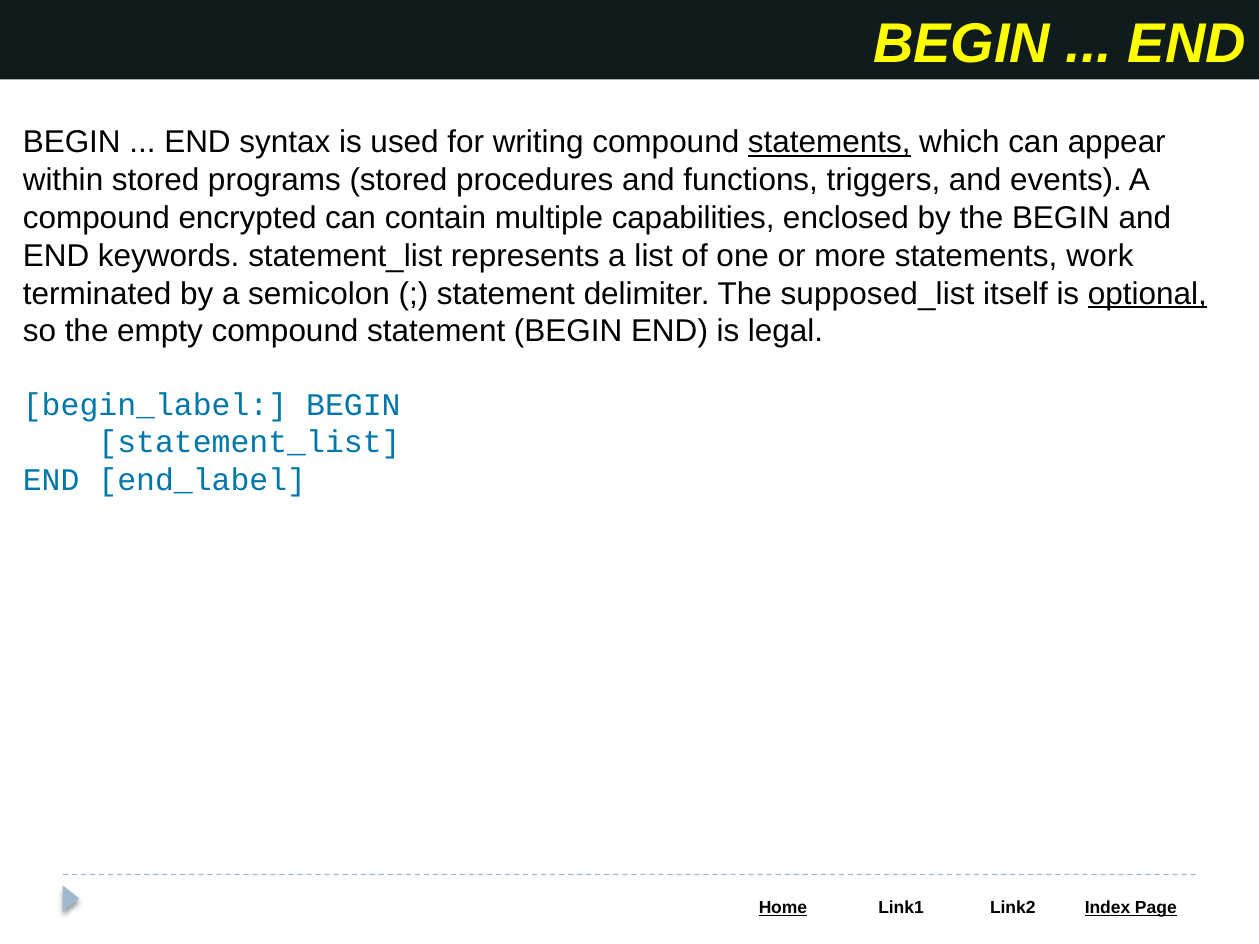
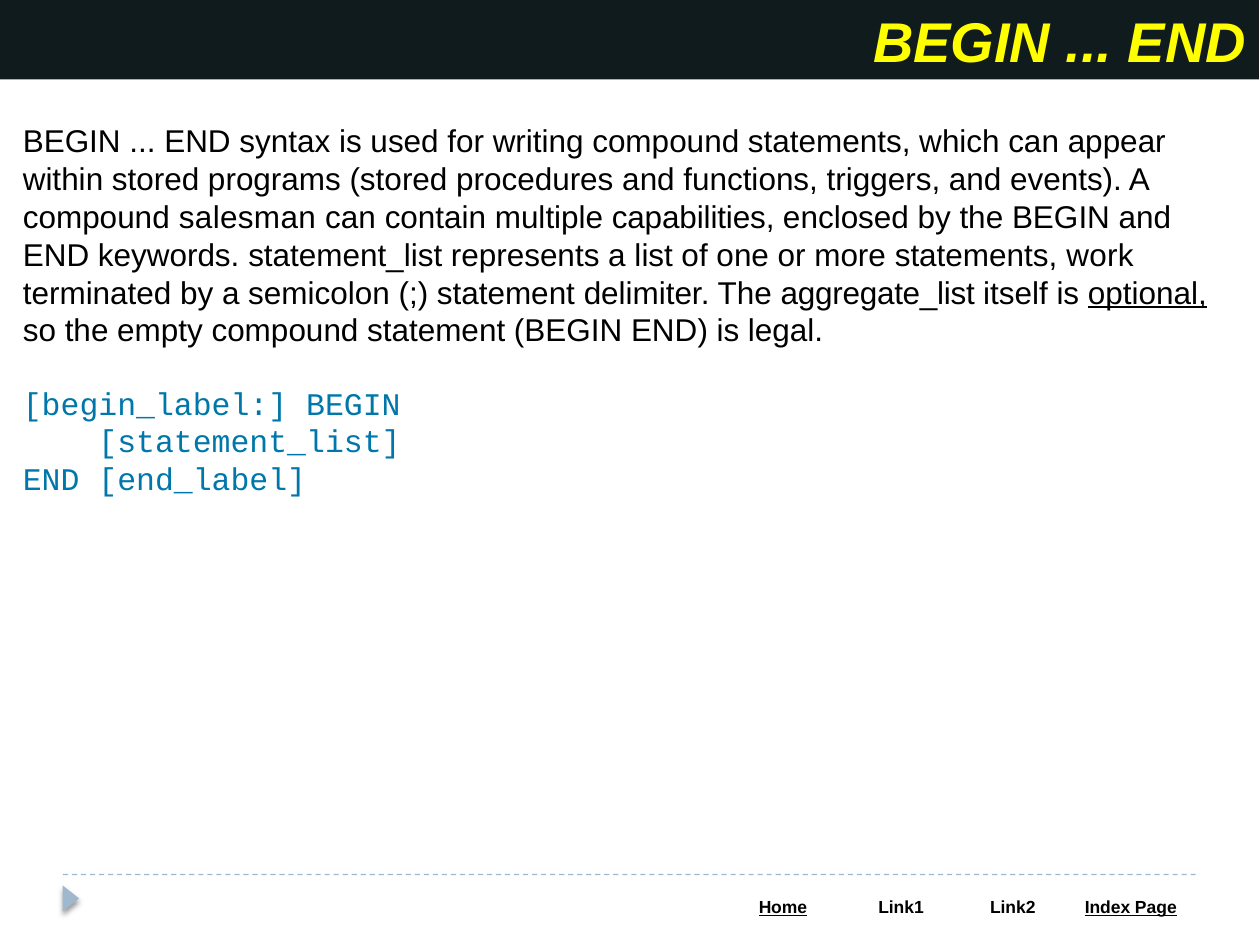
statements at (829, 143) underline: present -> none
encrypted: encrypted -> salesman
supposed_list: supposed_list -> aggregate_list
